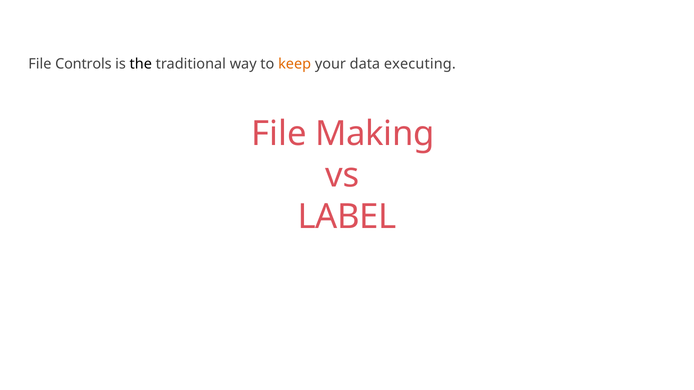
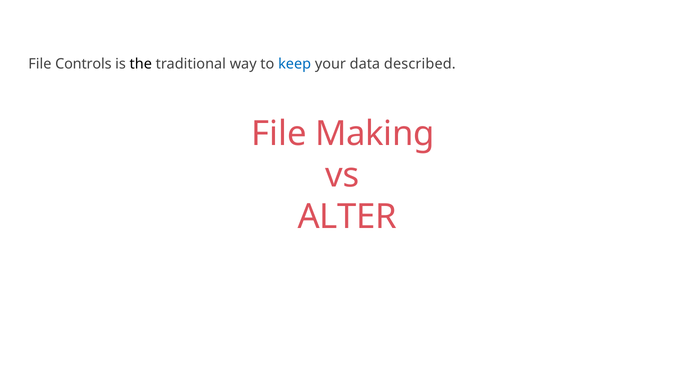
keep colour: orange -> blue
executing: executing -> described
LABEL: LABEL -> ALTER
